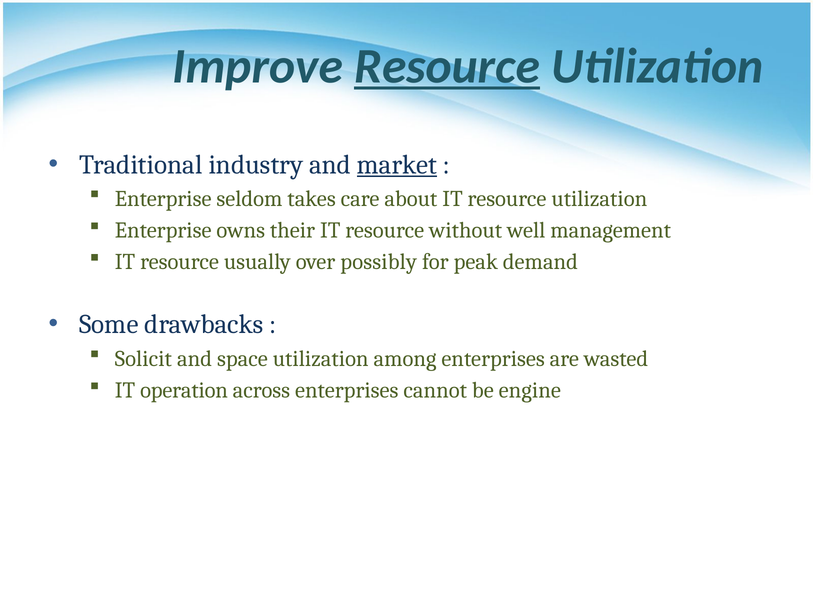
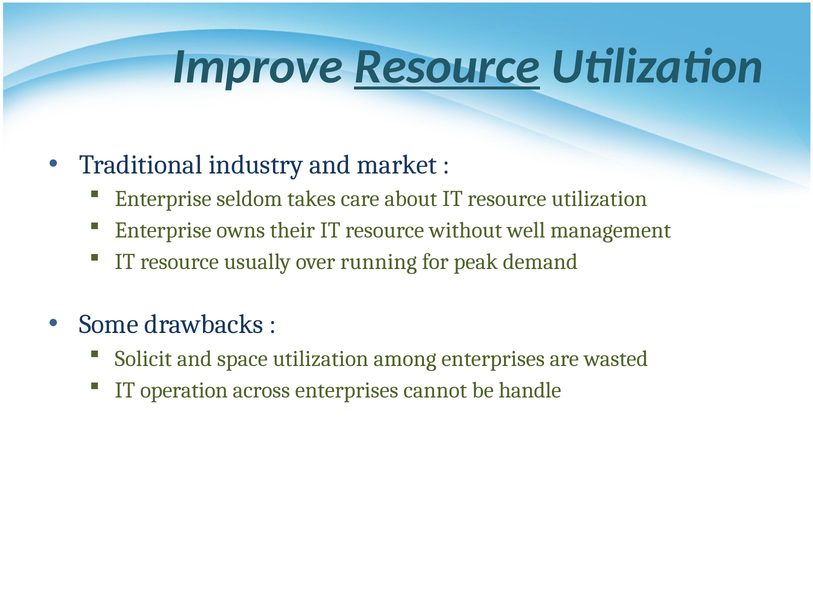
market underline: present -> none
possibly: possibly -> running
engine: engine -> handle
